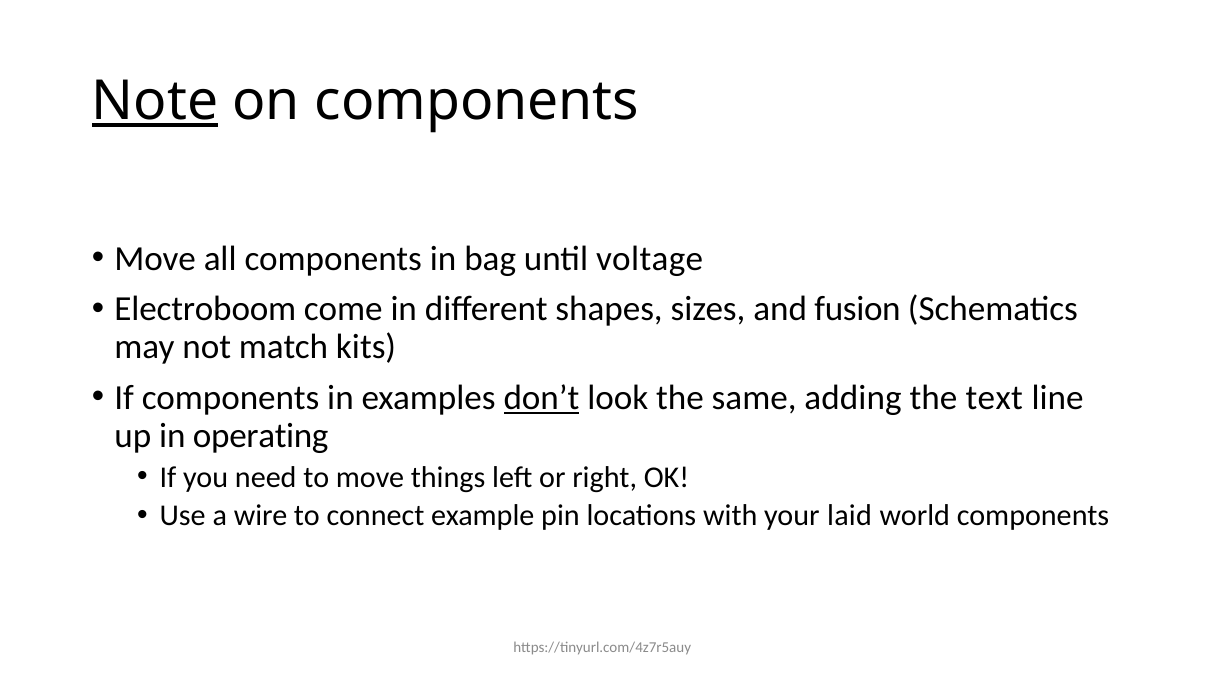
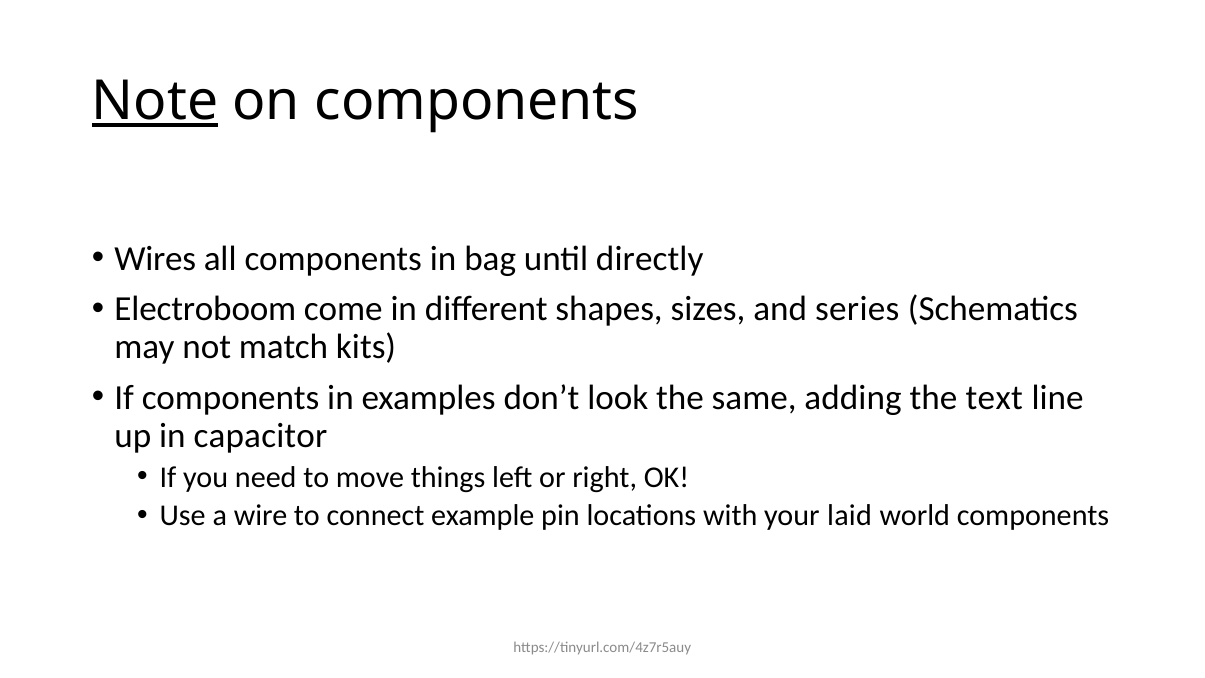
Move at (155, 258): Move -> Wires
voltage: voltage -> directly
fusion: fusion -> series
don’t underline: present -> none
operating: operating -> capacitor
